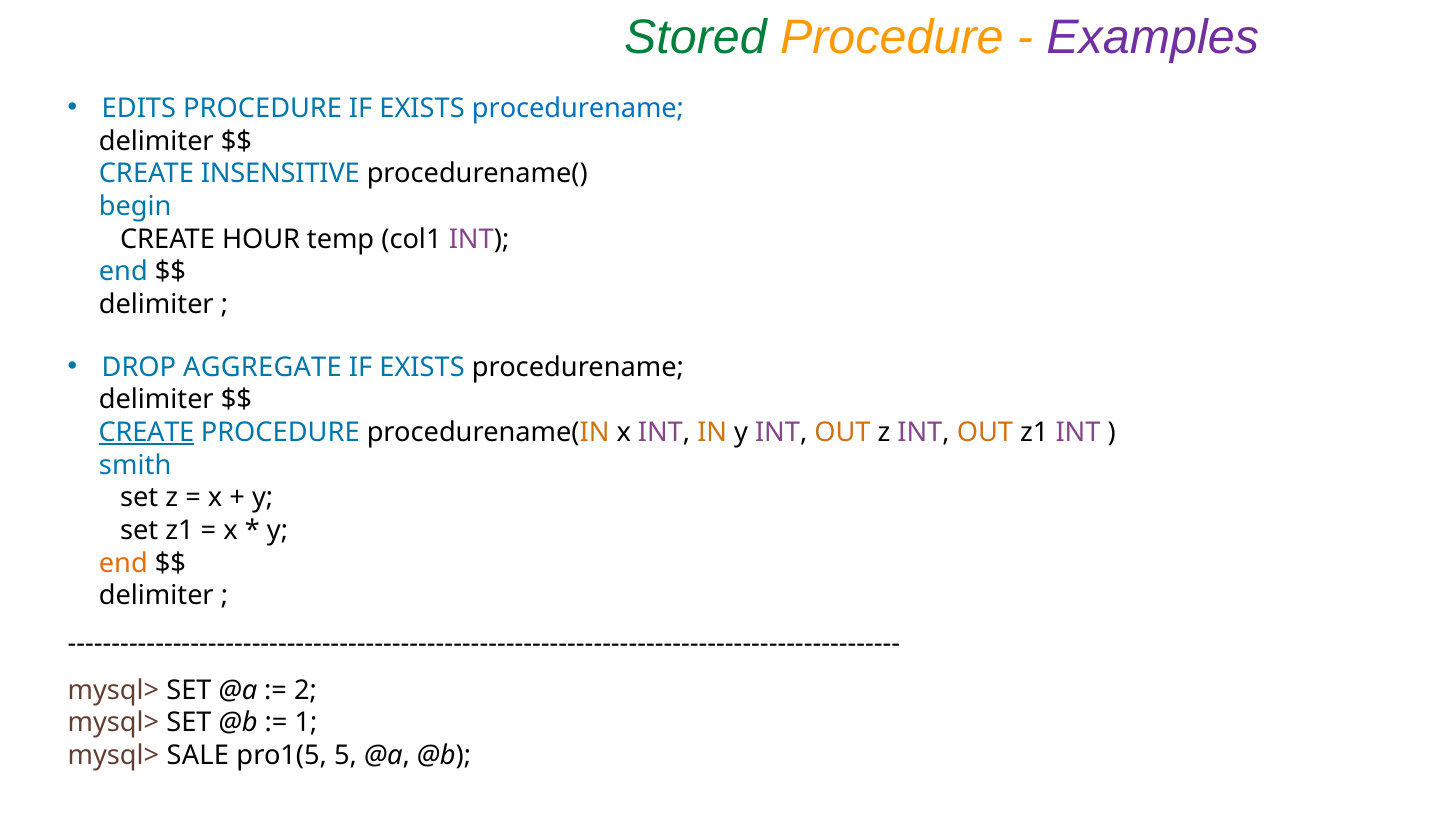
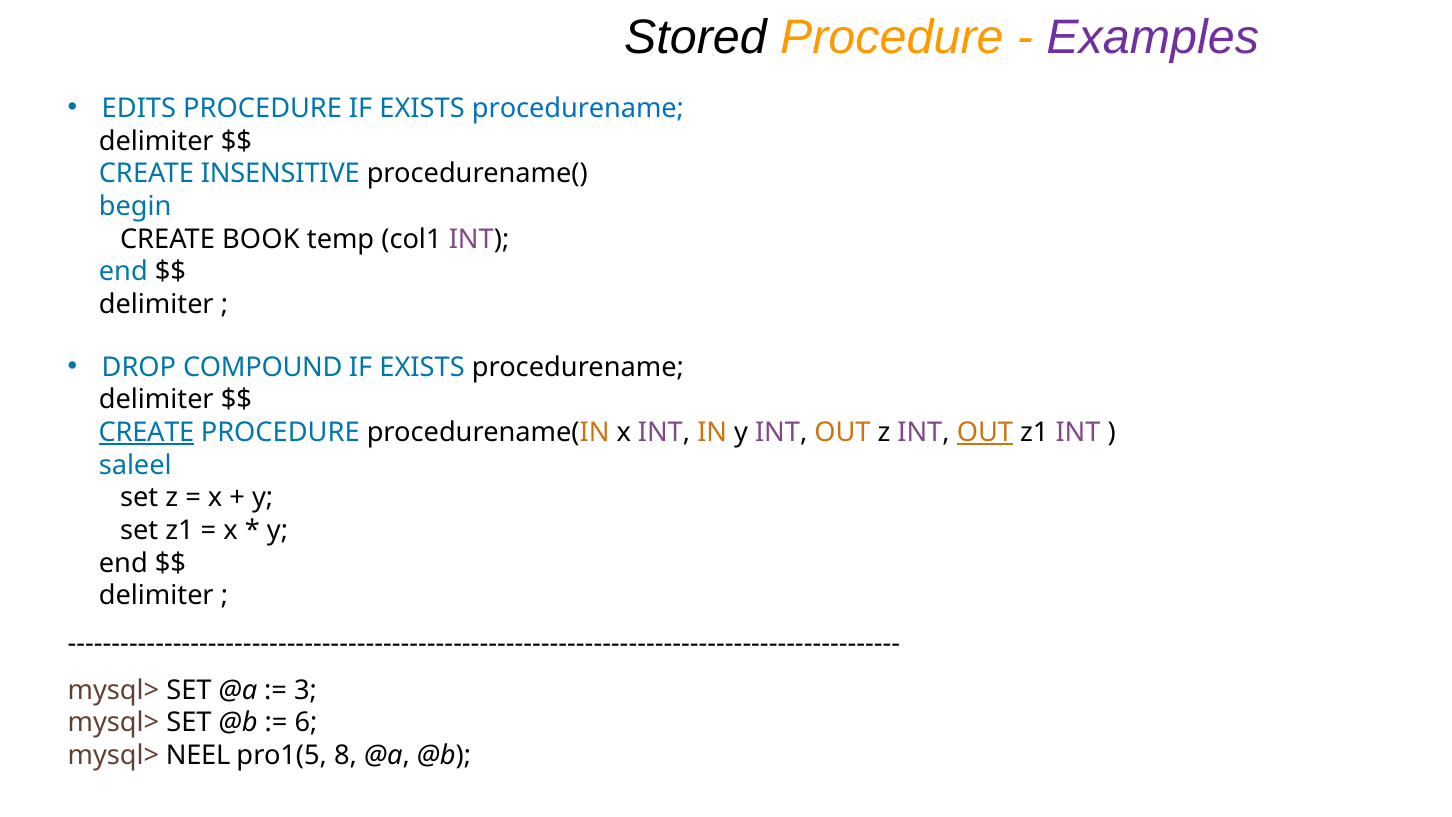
Stored colour: green -> black
HOUR: HOUR -> BOOK
AGGREGATE: AGGREGATE -> COMPOUND
OUT at (985, 432) underline: none -> present
smith: smith -> saleel
end at (123, 563) colour: orange -> black
2: 2 -> 3
1: 1 -> 6
SALE: SALE -> NEEL
5: 5 -> 8
